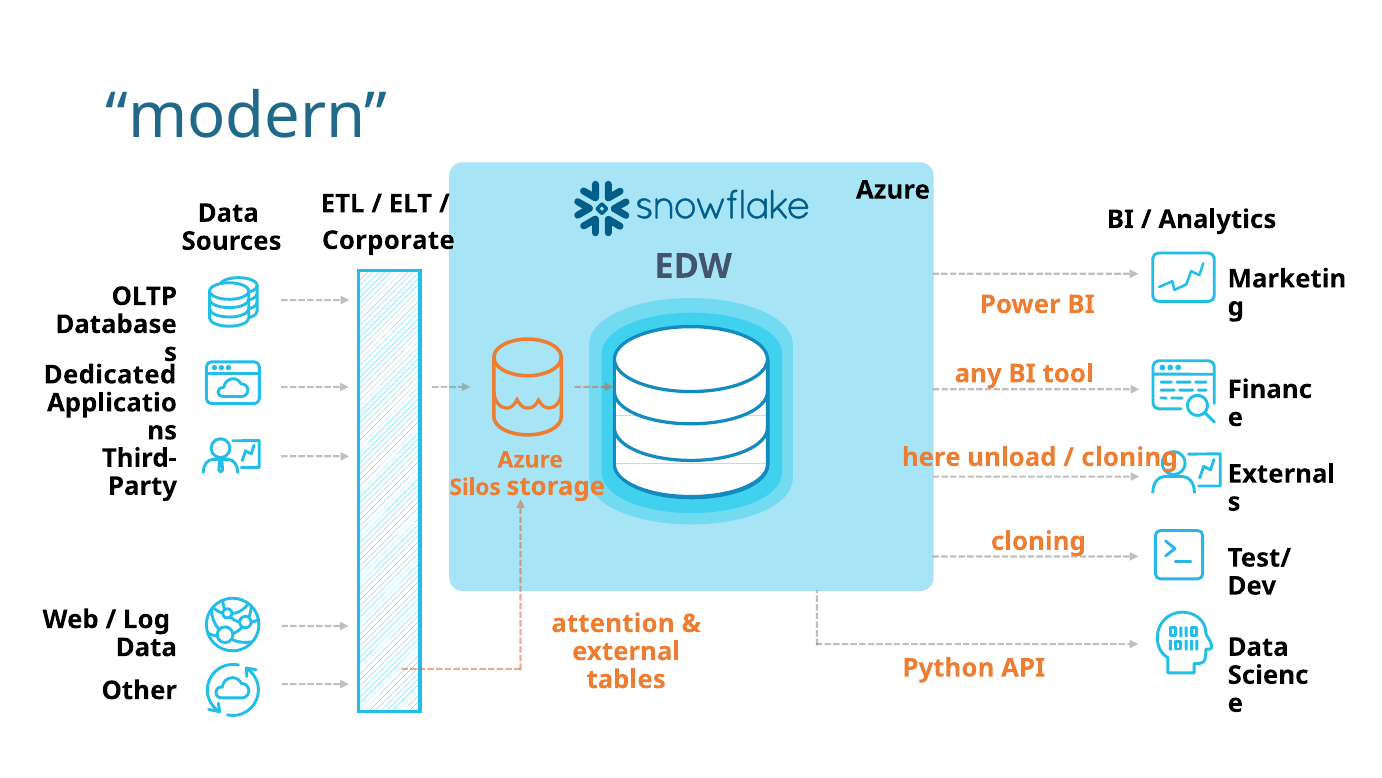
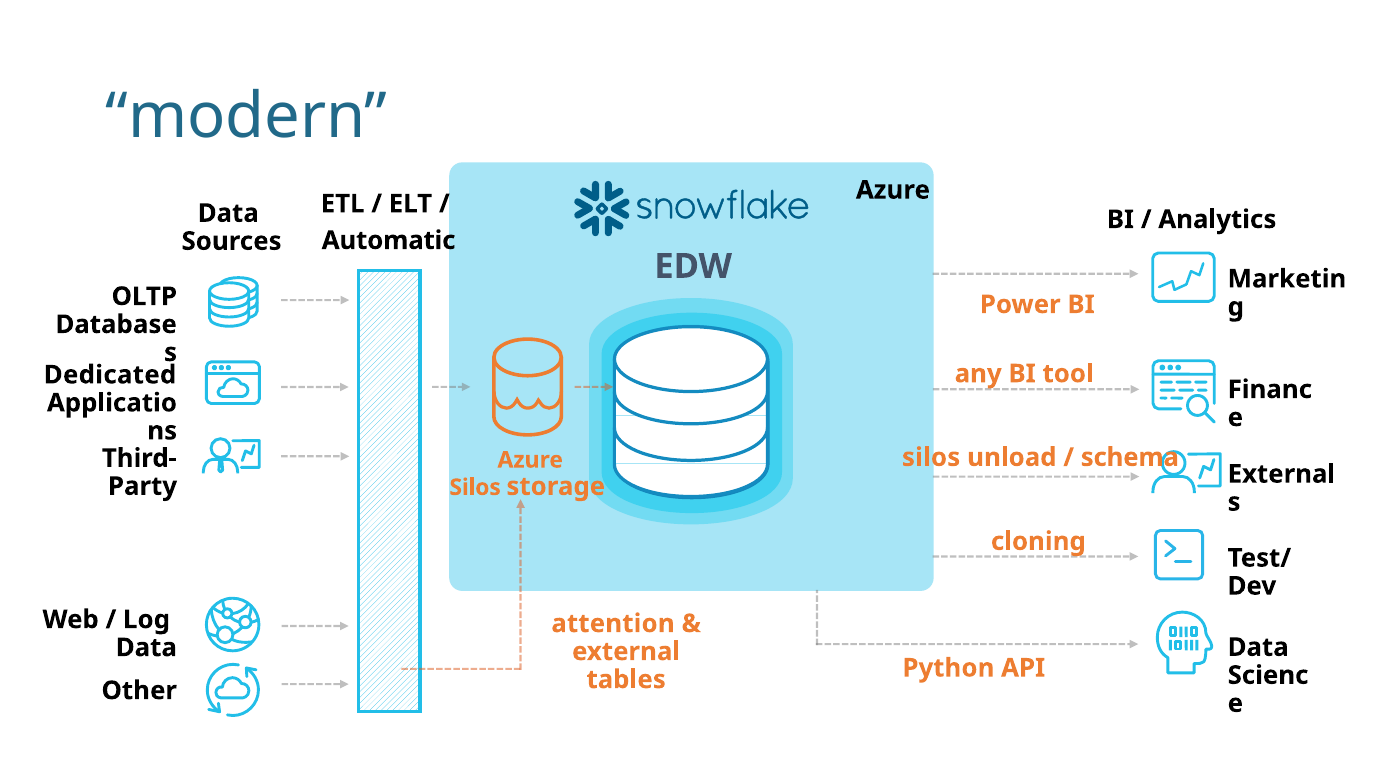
Corporate: Corporate -> Automatic
here at (931, 457): here -> silos
cloning at (1130, 457): cloning -> schema
